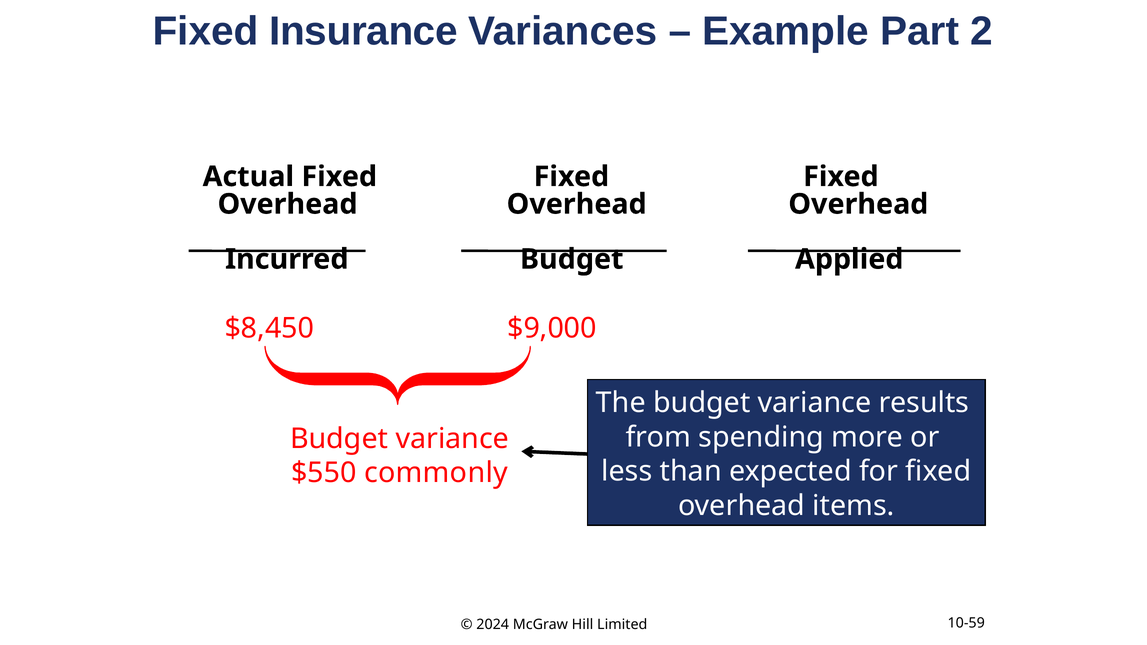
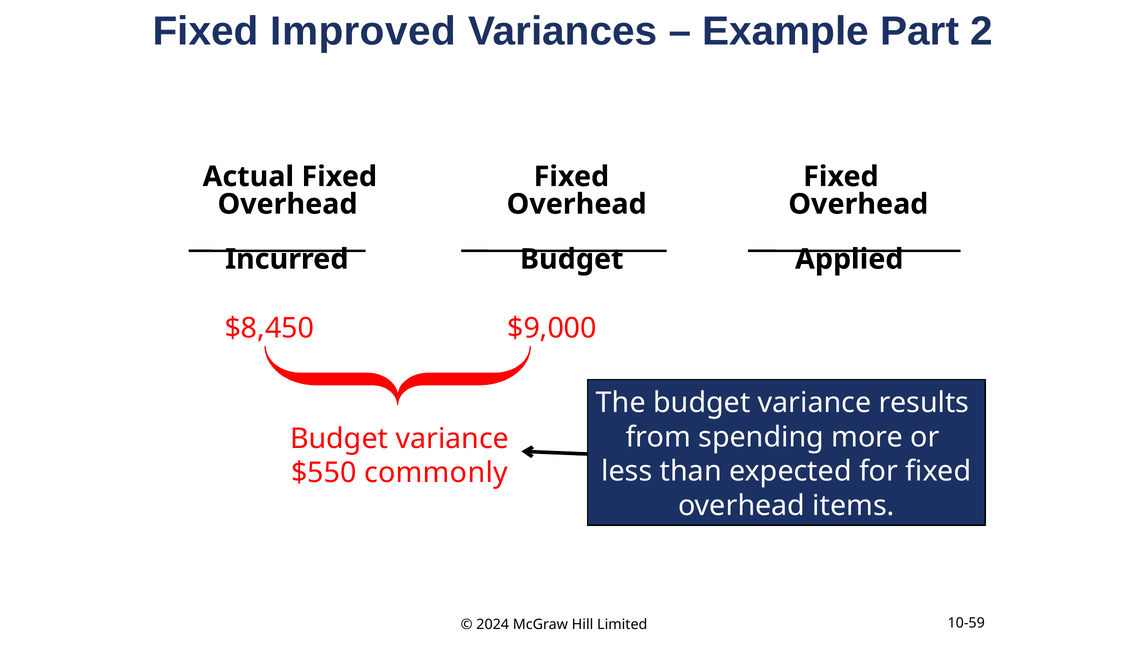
Insurance: Insurance -> Improved
